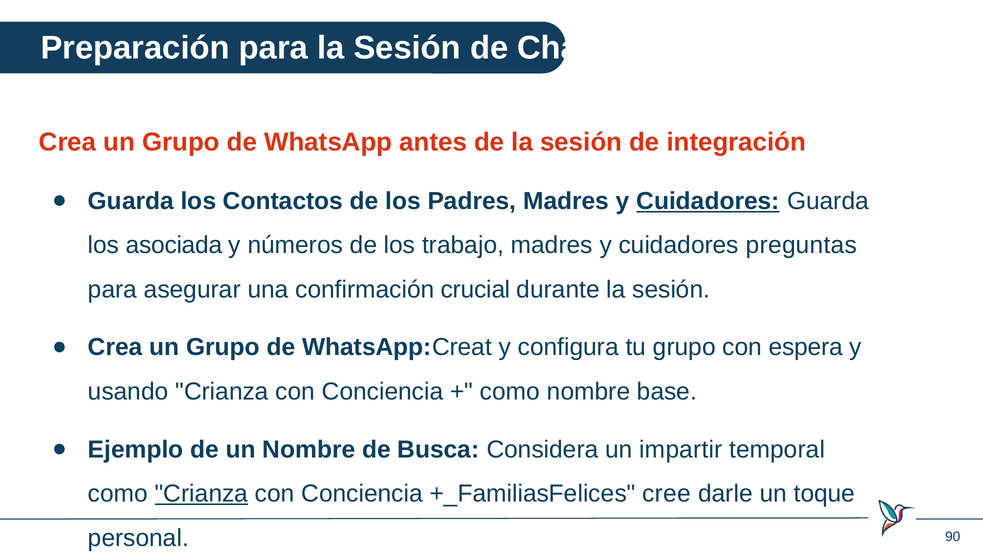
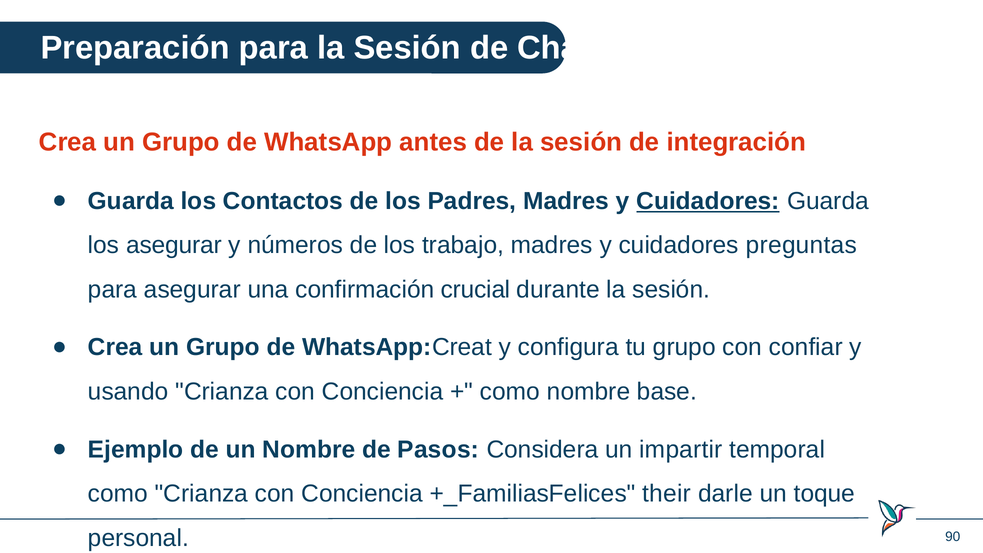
los asociada: asociada -> asegurar
espera: espera -> confiar
Busca: Busca -> Pasos
Crianza at (201, 494) underline: present -> none
cree: cree -> their
